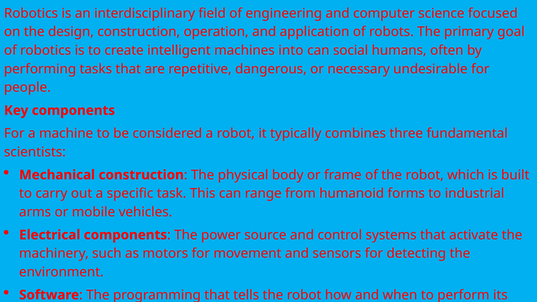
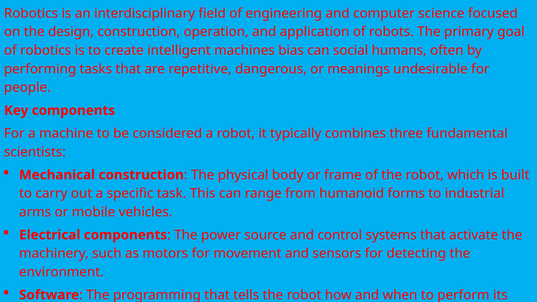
into: into -> bias
necessary: necessary -> meanings
